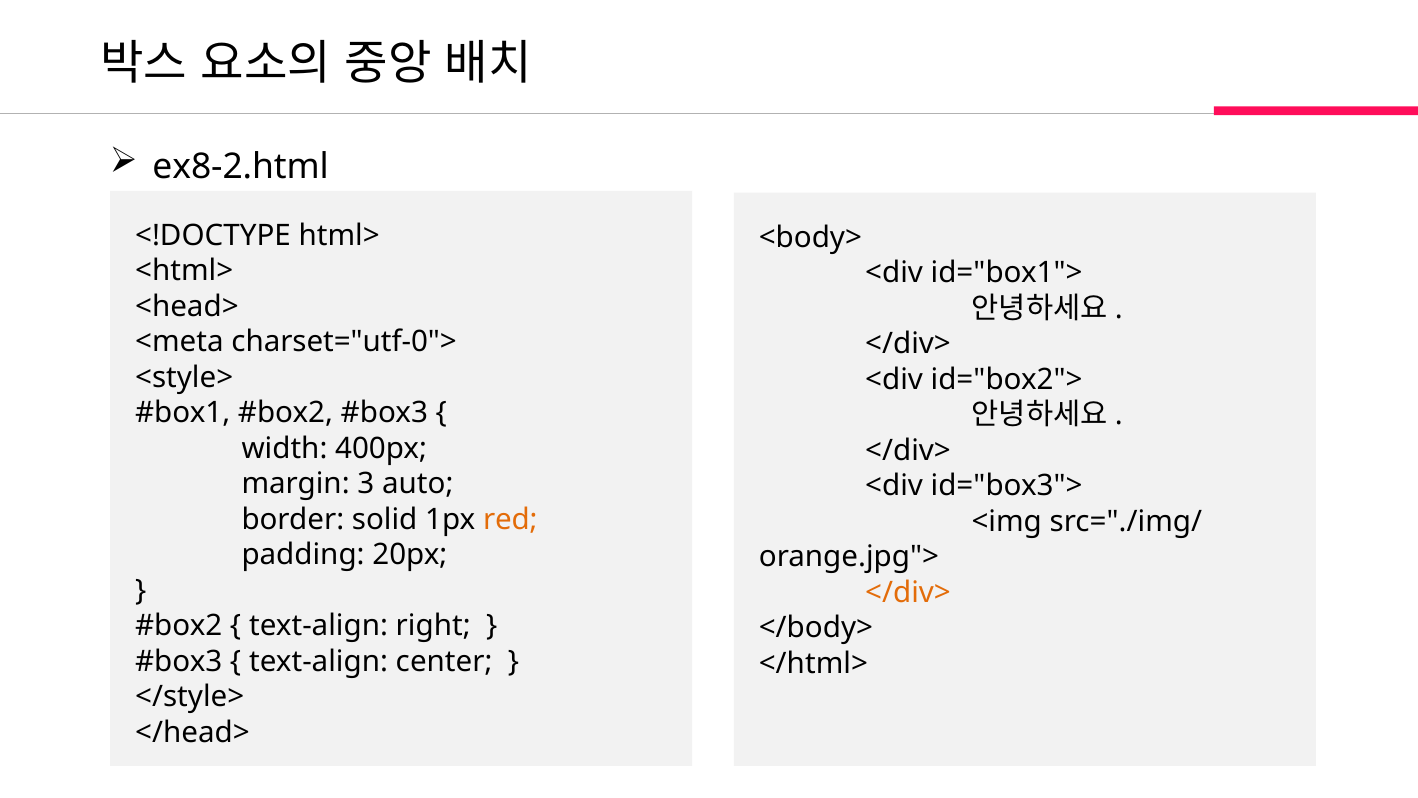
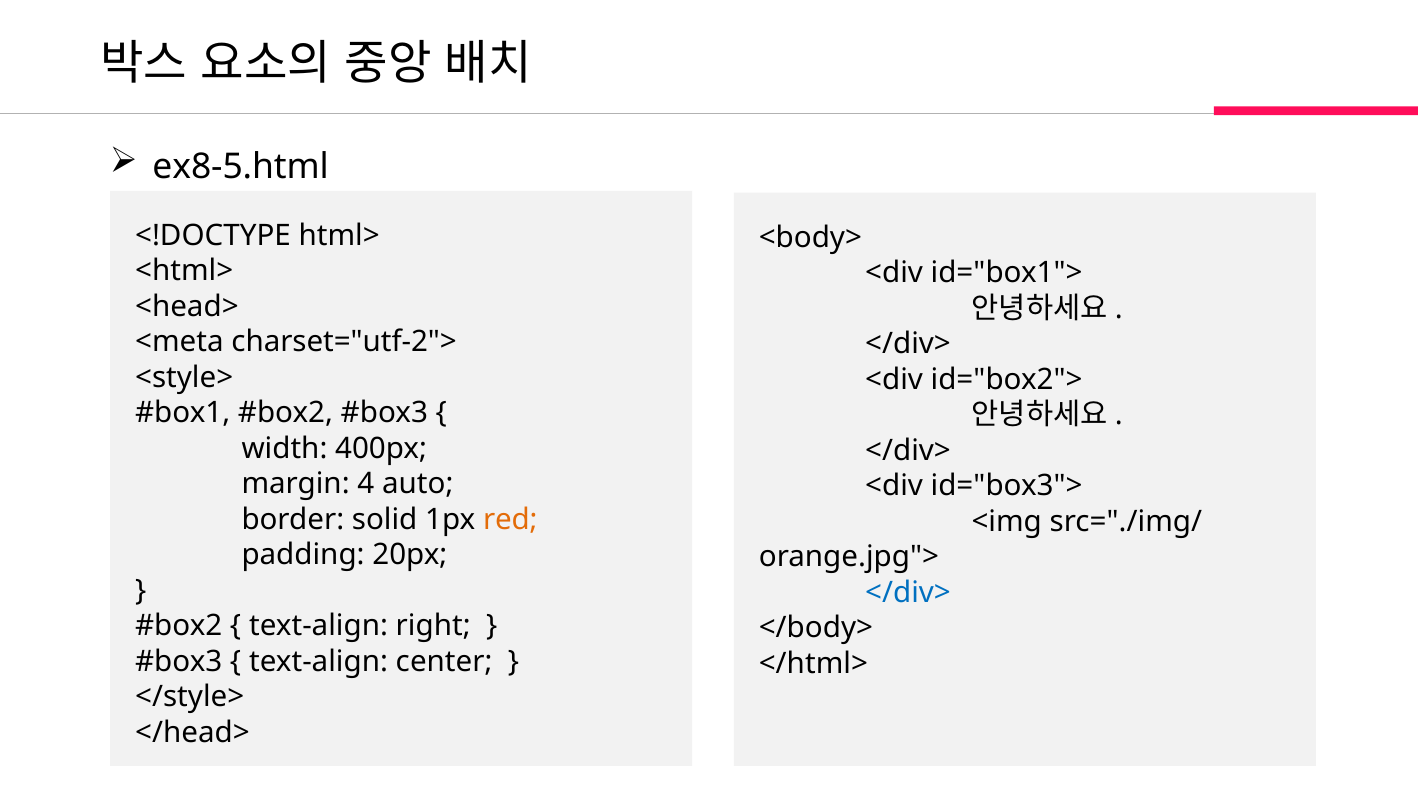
ex8-2.html: ex8-2.html -> ex8-5.html
charset="utf-0">: charset="utf-0"> -> charset="utf-2">
3: 3 -> 4
</div> at (908, 592) colour: orange -> blue
